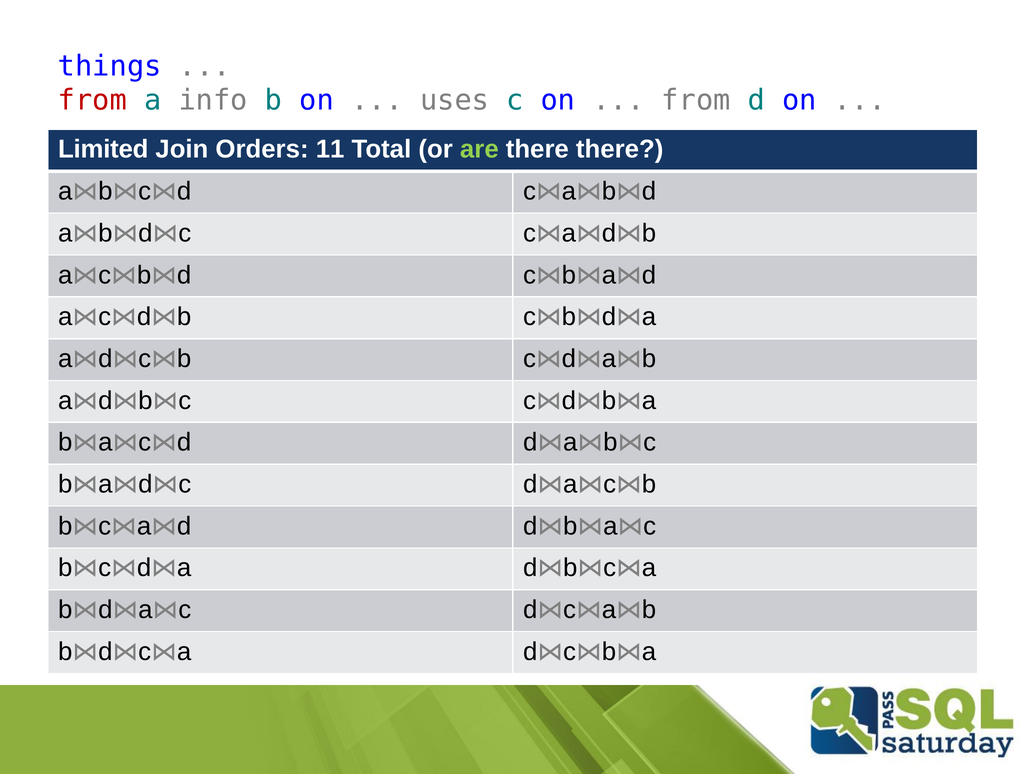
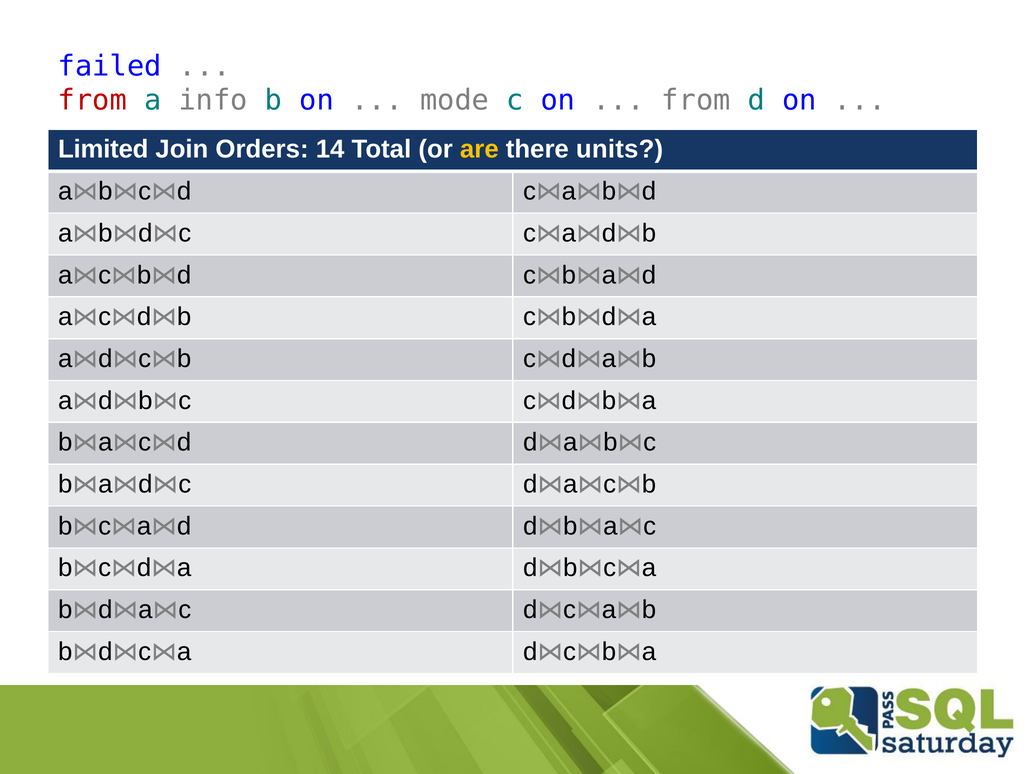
things: things -> failed
uses: uses -> mode
11: 11 -> 14
are colour: light green -> yellow
there there: there -> units
